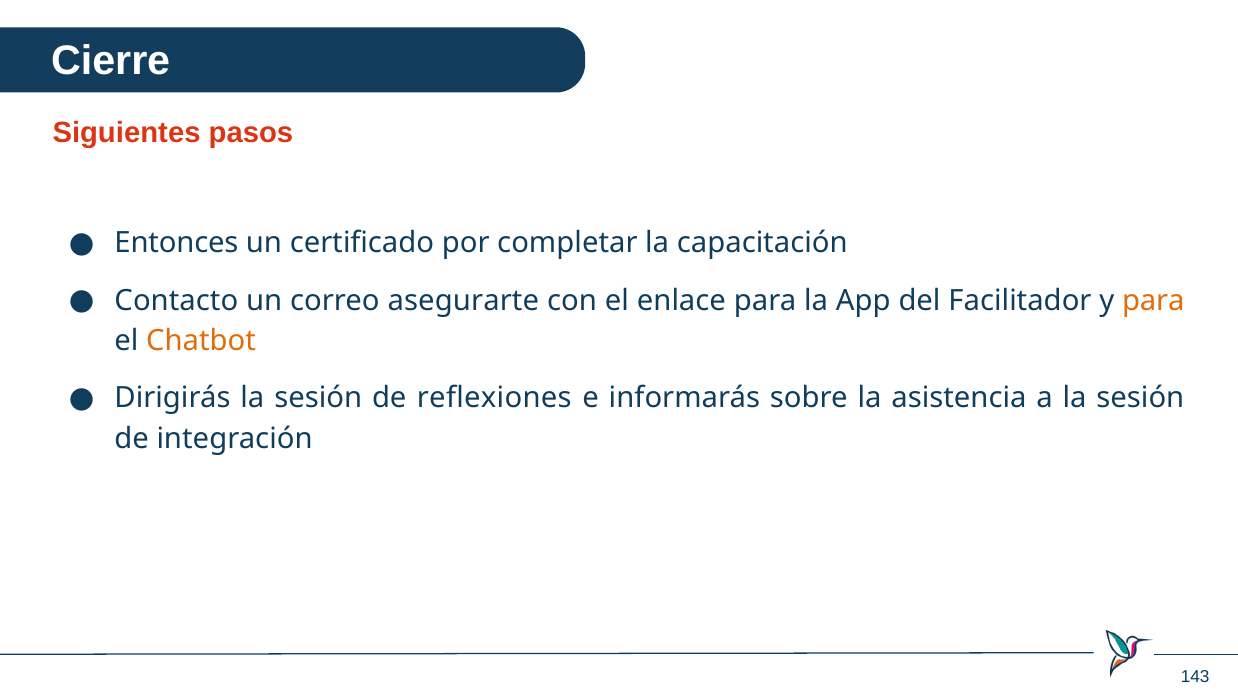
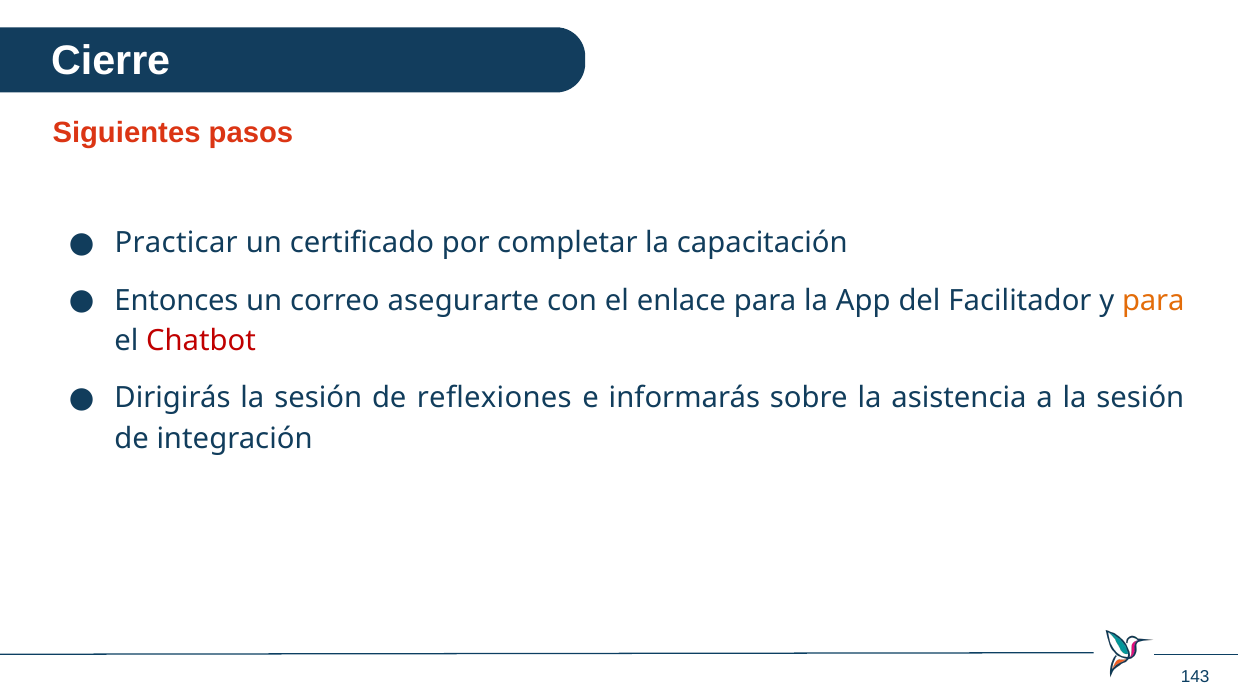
Entonces: Entonces -> Practicar
Contacto: Contacto -> Entonces
Chatbot colour: orange -> red
